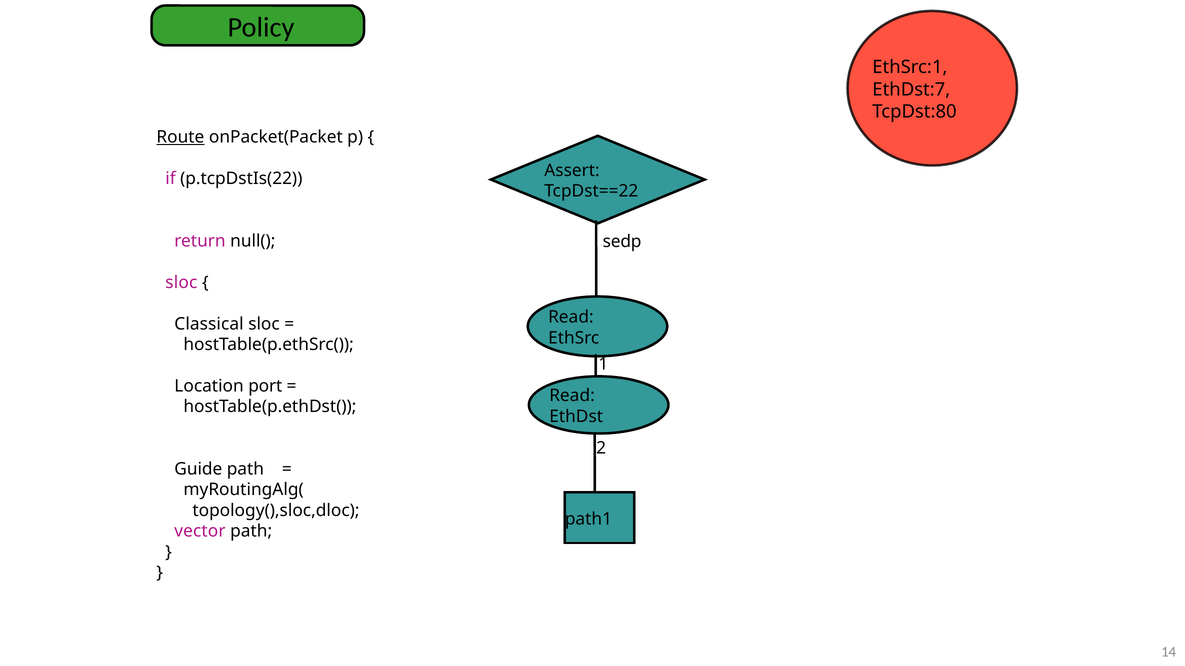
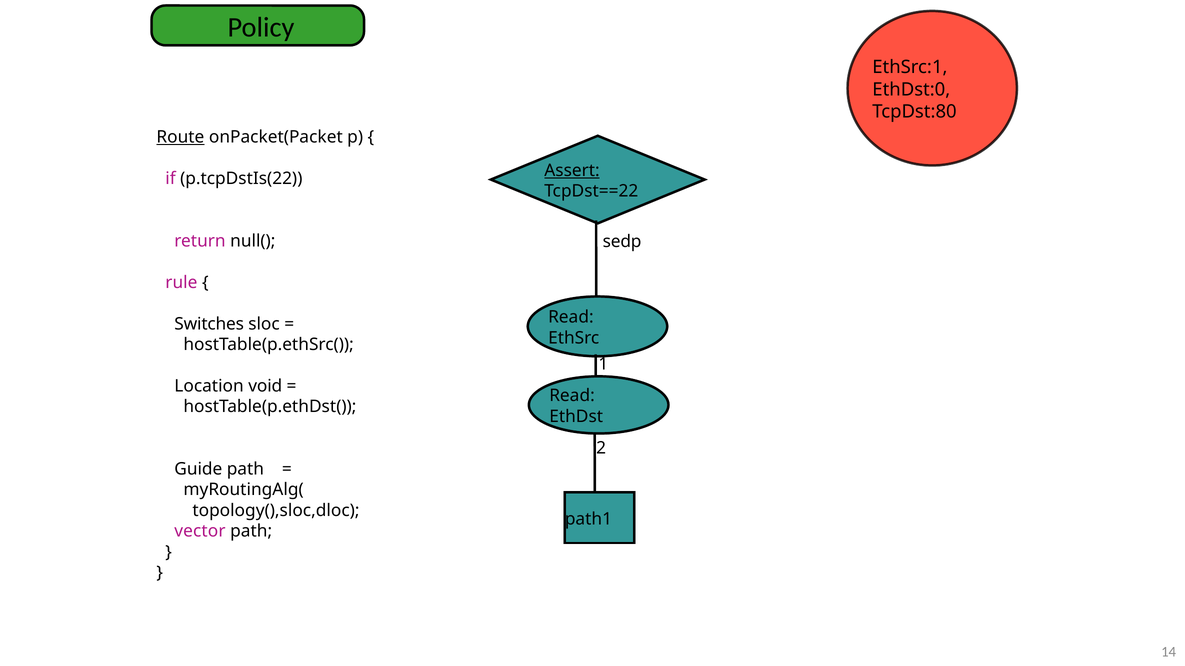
EthDst:7: EthDst:7 -> EthDst:0
Assert underline: none -> present
sloc at (181, 283): sloc -> rule
Classical: Classical -> Switches
port: port -> void
